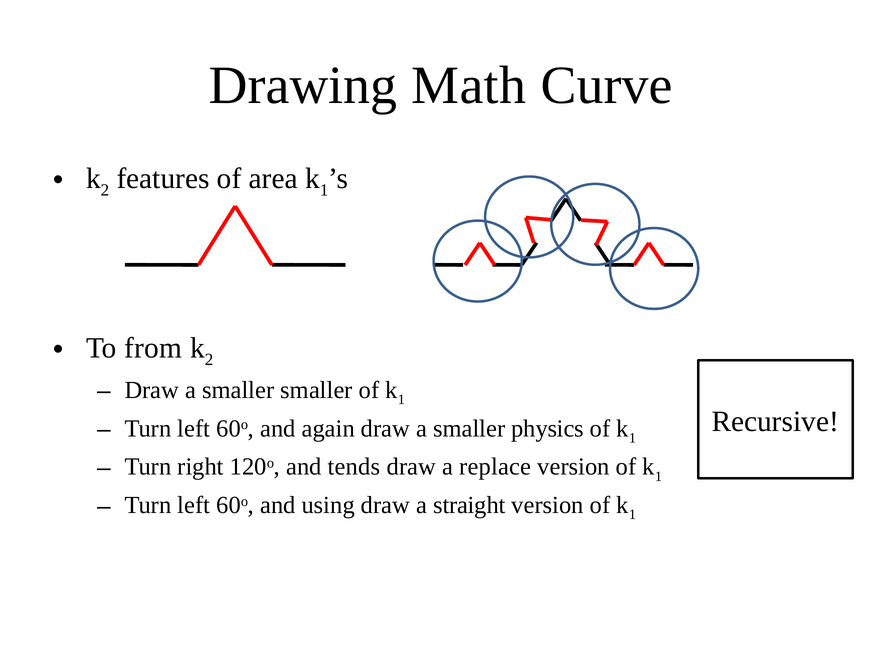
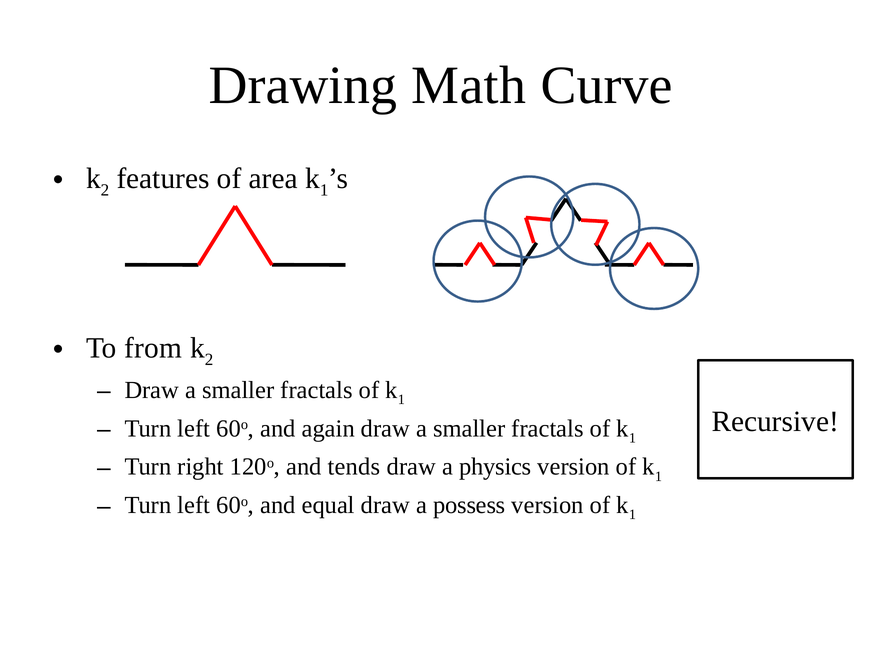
smaller at (317, 390): smaller -> fractals
physics at (548, 428): physics -> fractals
replace: replace -> physics
using: using -> equal
straight: straight -> possess
